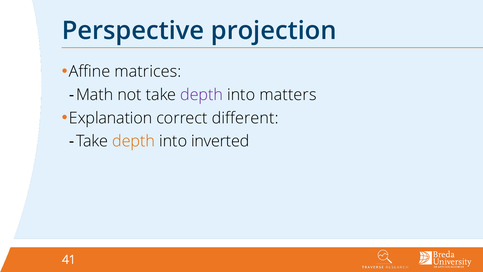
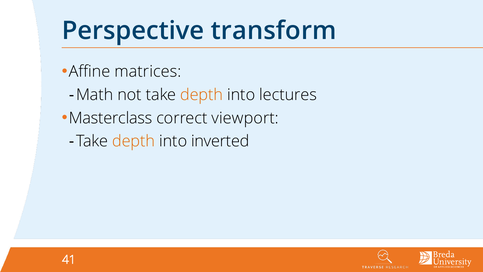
projection: projection -> transform
depth at (202, 95) colour: purple -> orange
matters: matters -> lectures
Explanation: Explanation -> Masterclass
different: different -> viewport
